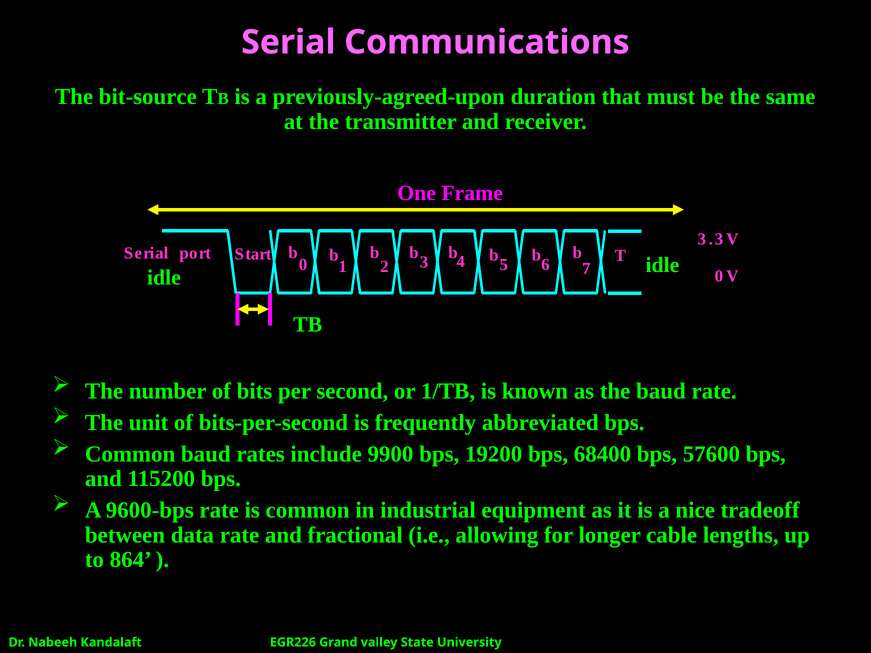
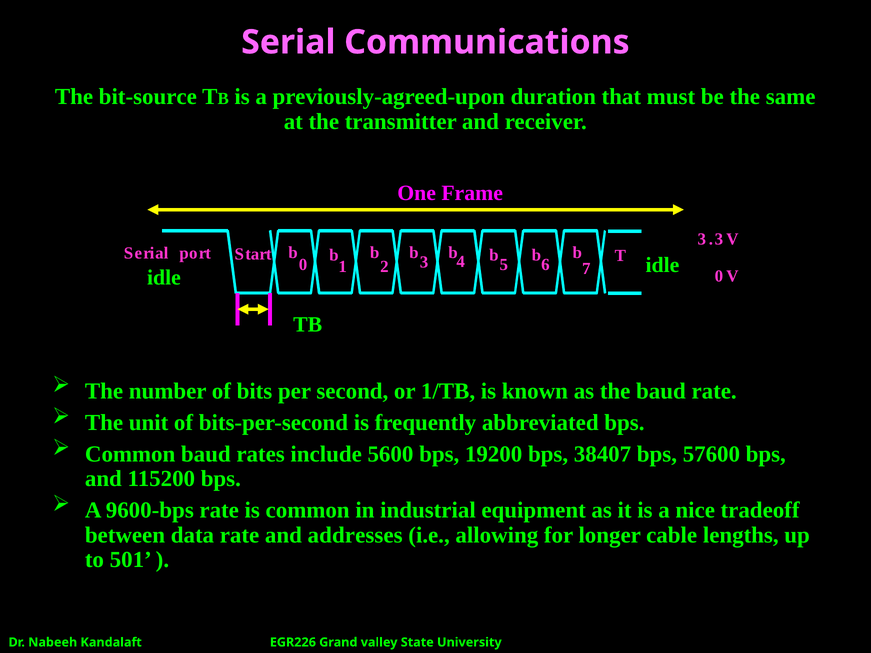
9900: 9900 -> 5600
68400: 68400 -> 38407
fractional: fractional -> addresses
864: 864 -> 501
